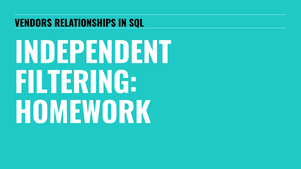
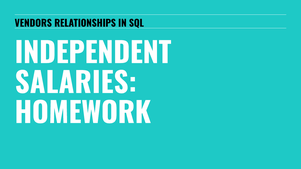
FILTERING: FILTERING -> SALARIES
